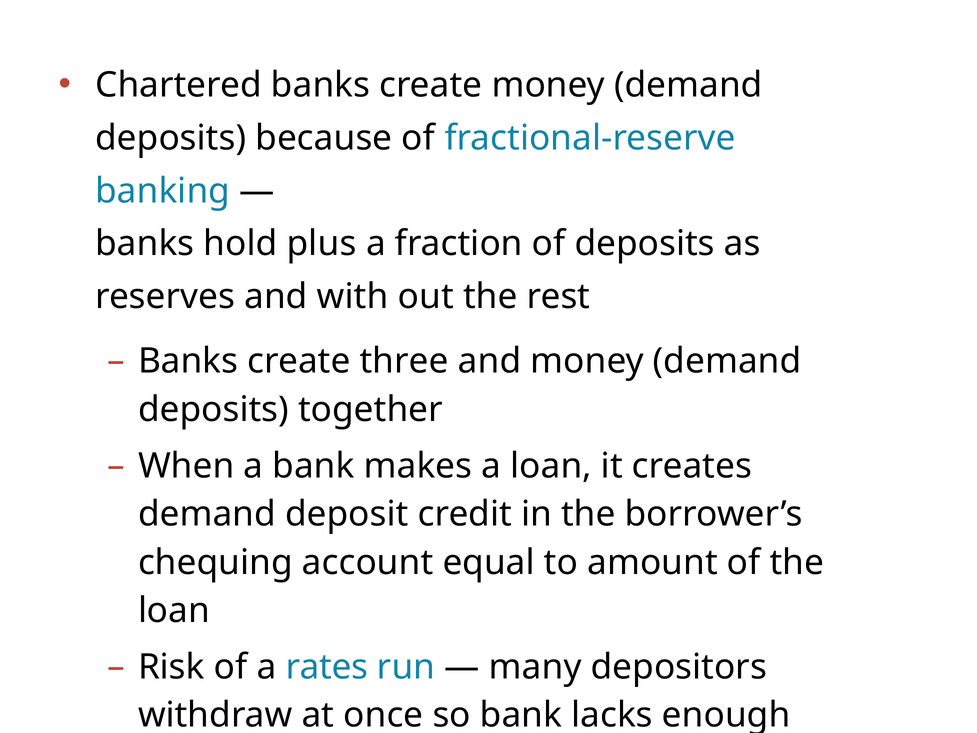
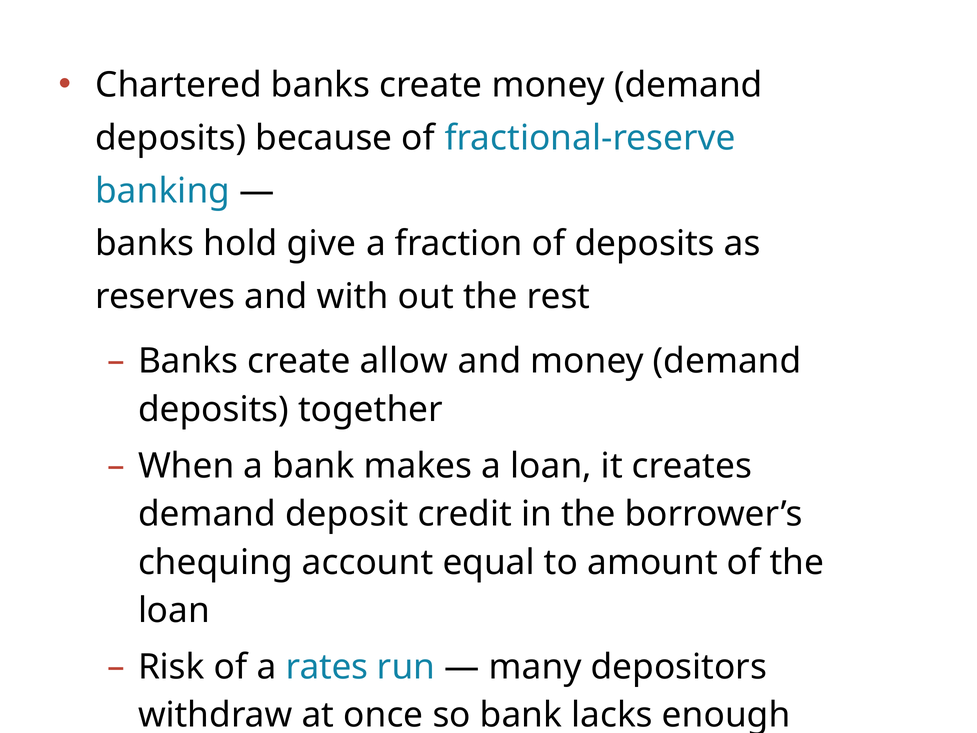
plus: plus -> give
three: three -> allow
